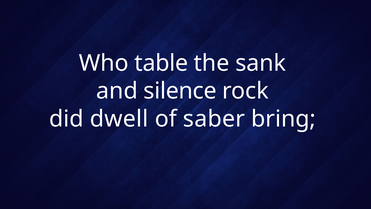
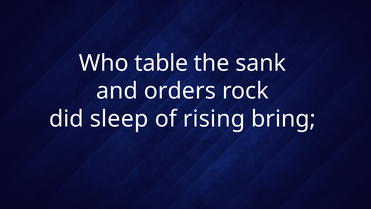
silence: silence -> orders
dwell: dwell -> sleep
saber: saber -> rising
